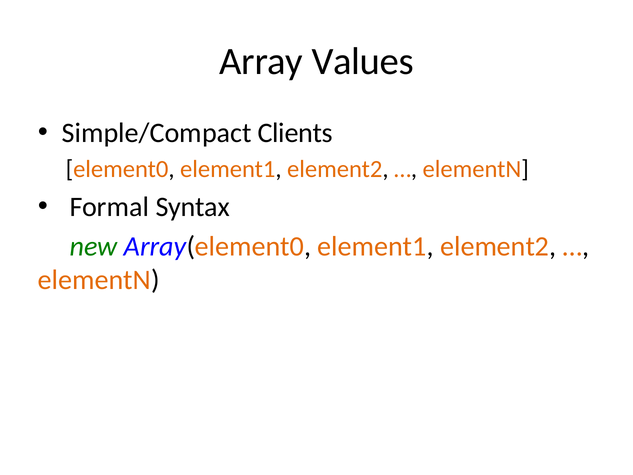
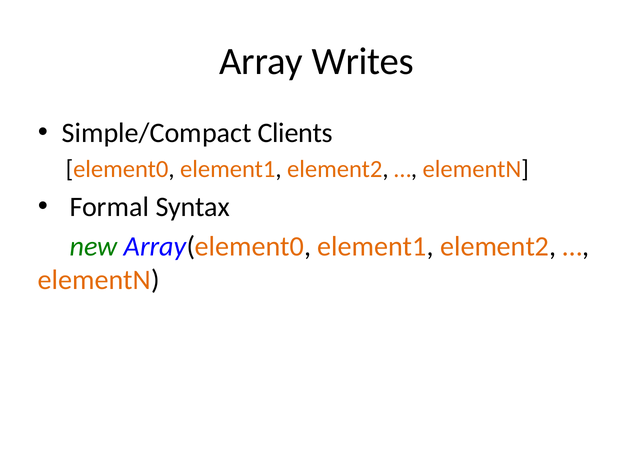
Values: Values -> Writes
